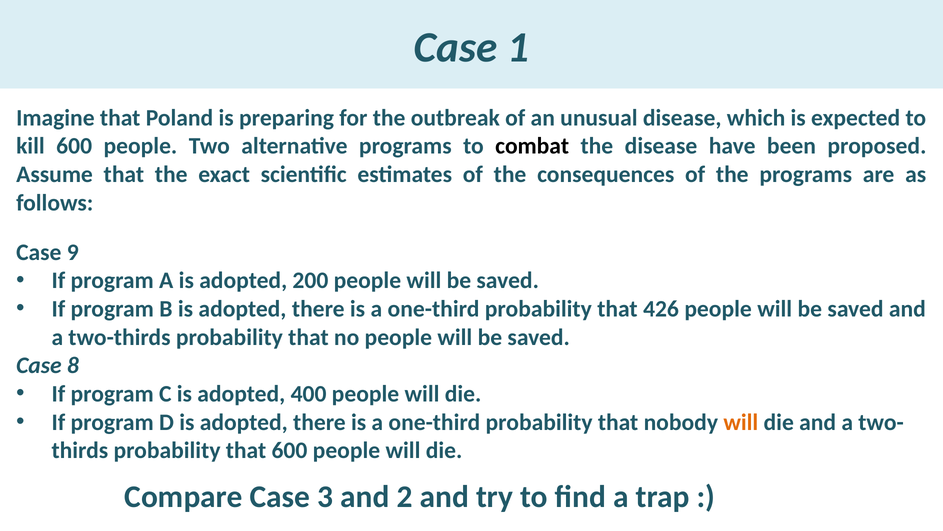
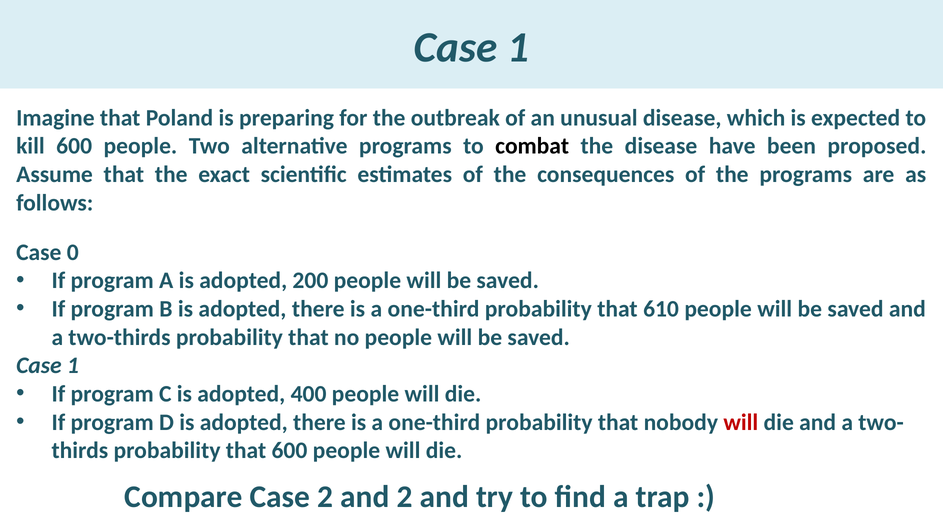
9: 9 -> 0
426: 426 -> 610
8 at (73, 365): 8 -> 1
will at (741, 422) colour: orange -> red
Case 3: 3 -> 2
